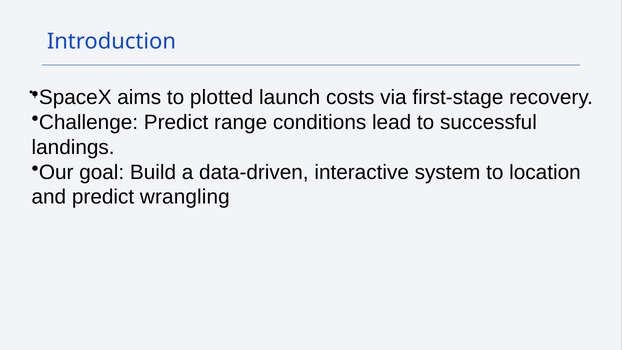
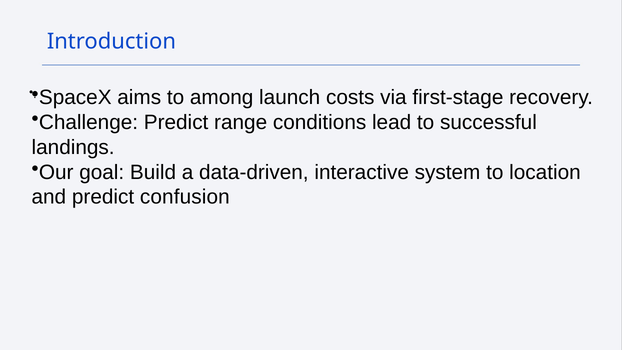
plotted: plotted -> among
wrangling: wrangling -> confusion
